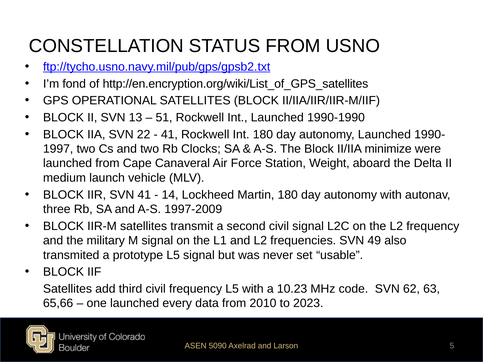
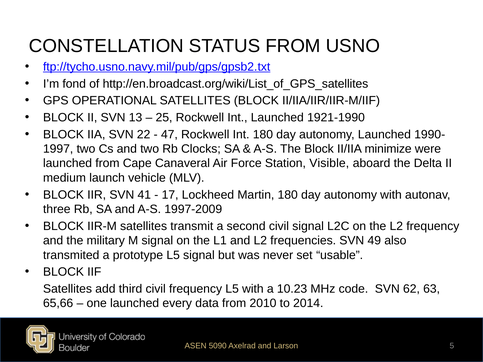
http://en.encryption.org/wiki/List_of_GPS_satellites: http://en.encryption.org/wiki/List_of_GPS_satellites -> http://en.broadcast.org/wiki/List_of_GPS_satellites
51: 51 -> 25
1990-1990: 1990-1990 -> 1921-1990
41 at (169, 134): 41 -> 47
Weight: Weight -> Visible
14: 14 -> 17
2023: 2023 -> 2014
